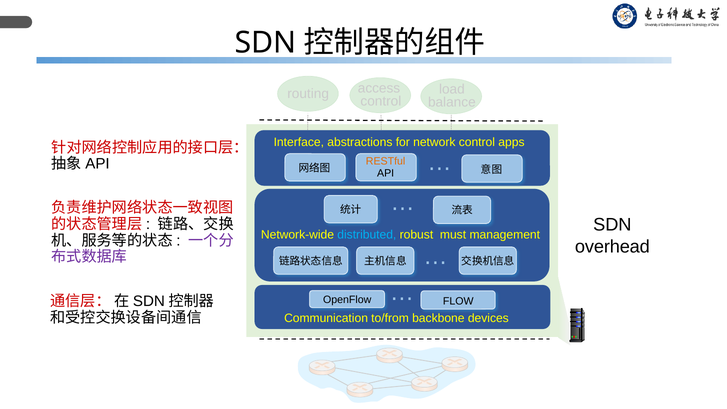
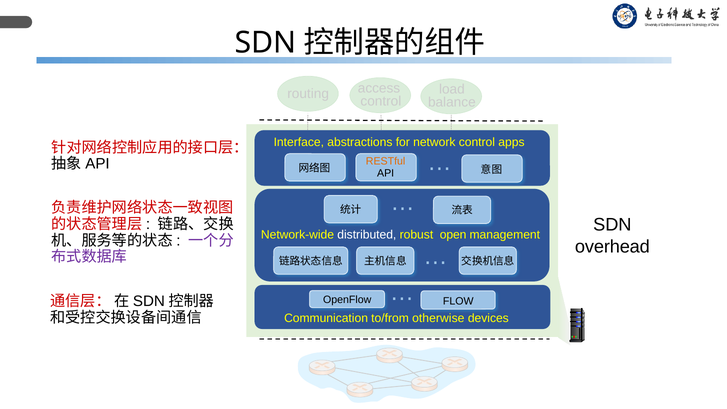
distributed colour: light blue -> white
must: must -> open
backbone: backbone -> otherwise
